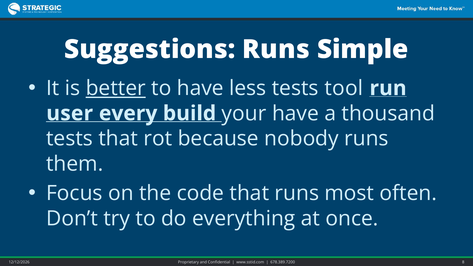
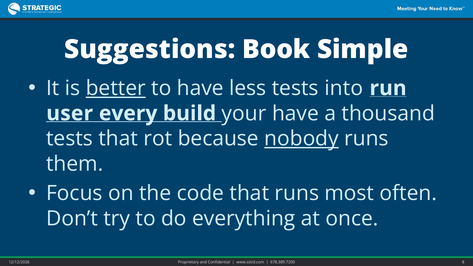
Suggestions Runs: Runs -> Book
tool: tool -> into
nobody underline: none -> present
